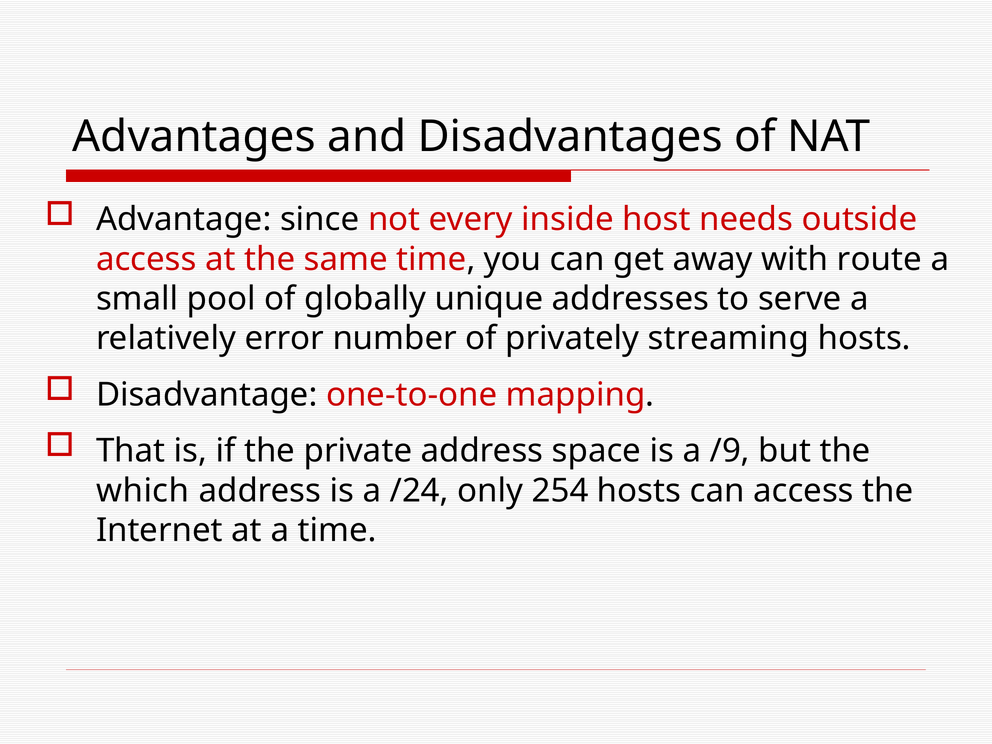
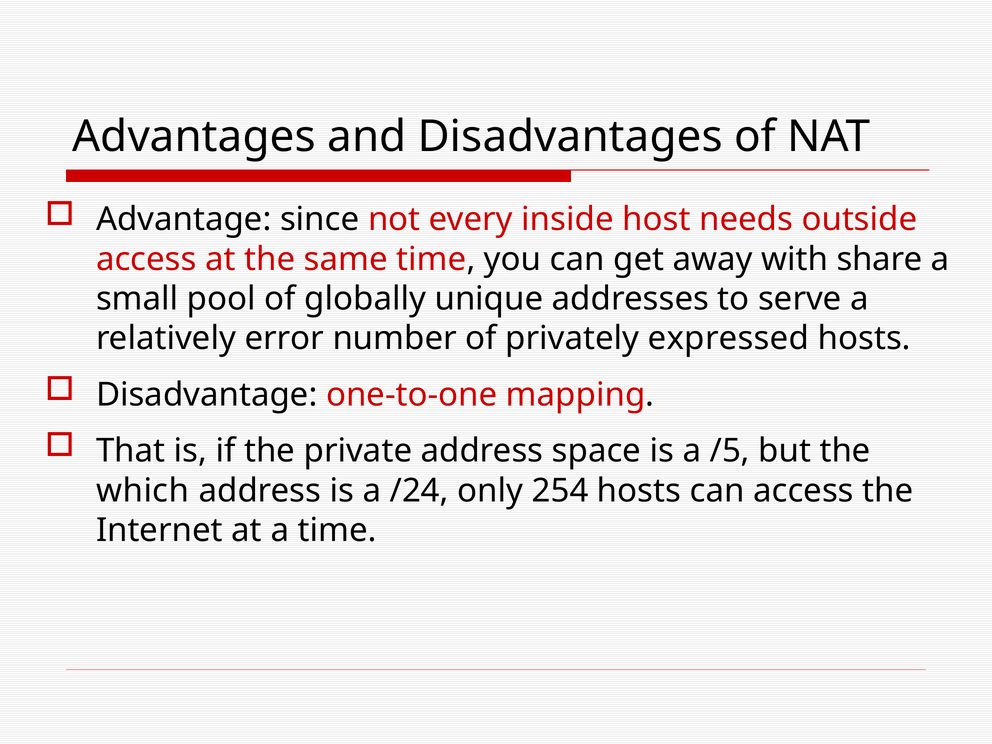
route: route -> share
streaming: streaming -> expressed
/9: /9 -> /5
